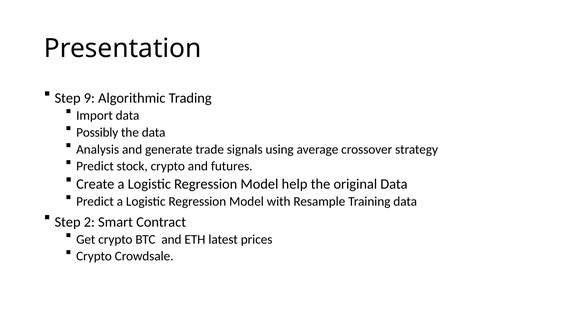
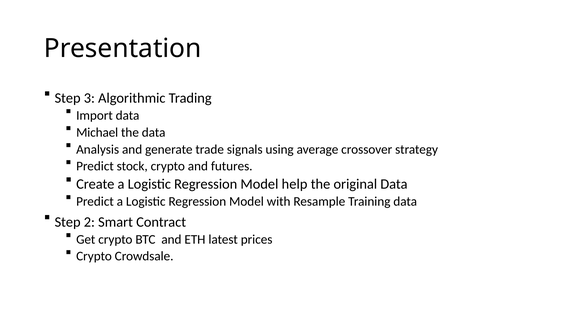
9: 9 -> 3
Possibly: Possibly -> Michael
